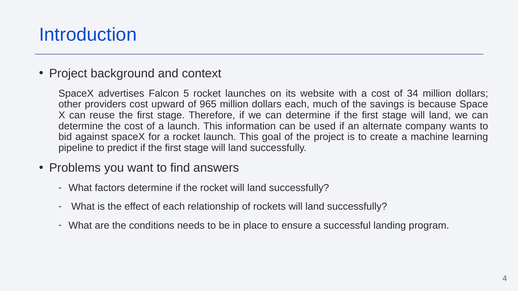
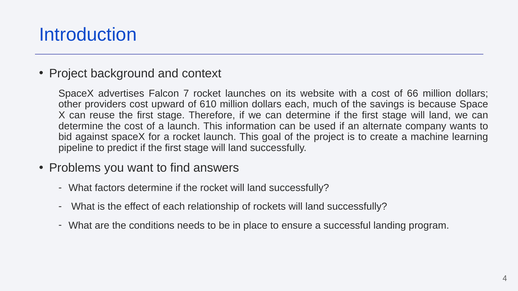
5: 5 -> 7
34: 34 -> 66
965: 965 -> 610
